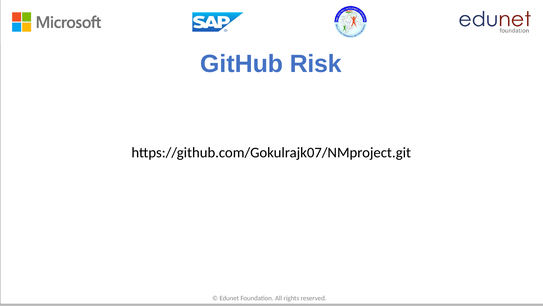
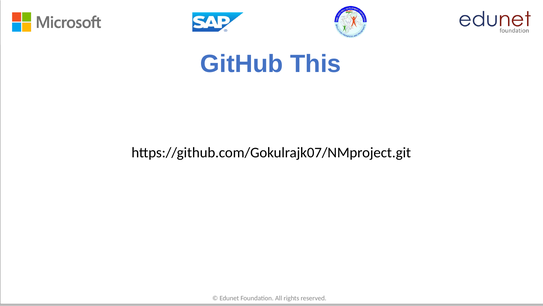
Risk: Risk -> This
